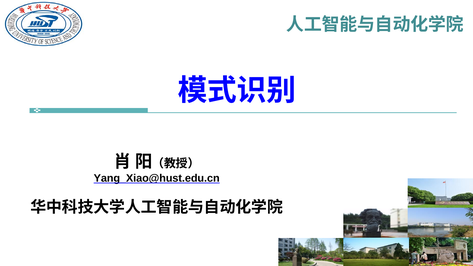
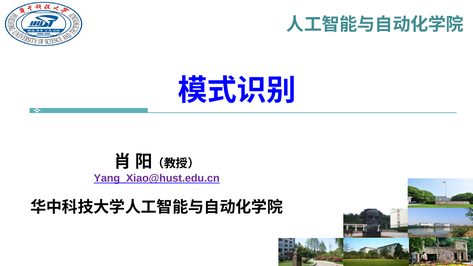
Yang_Xiao@hust.edu.cn colour: black -> purple
